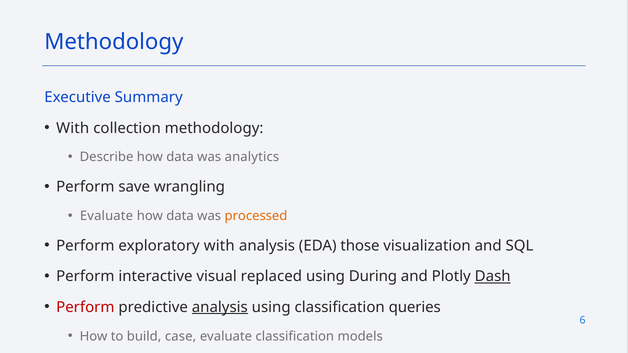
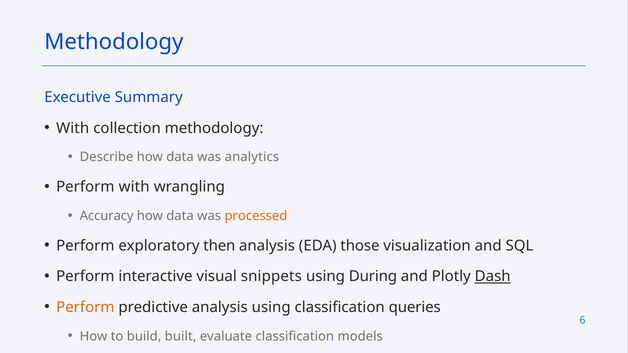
Perform save: save -> with
Evaluate at (107, 216): Evaluate -> Accuracy
exploratory with: with -> then
replaced: replaced -> snippets
Perform at (85, 307) colour: red -> orange
analysis at (220, 307) underline: present -> none
case: case -> built
